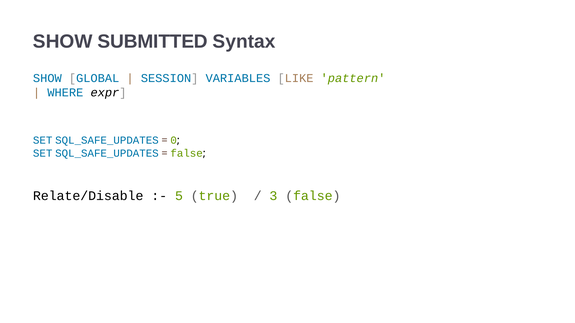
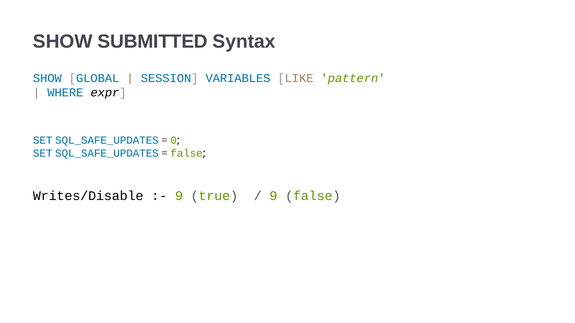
Relate/Disable: Relate/Disable -> Writes/Disable
5 at (179, 196): 5 -> 9
3 at (273, 196): 3 -> 9
